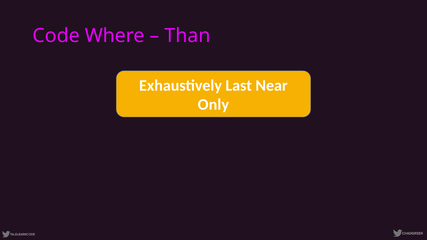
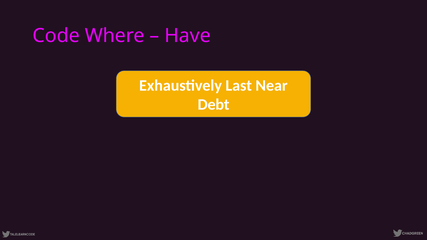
Than: Than -> Have
Only: Only -> Debt
